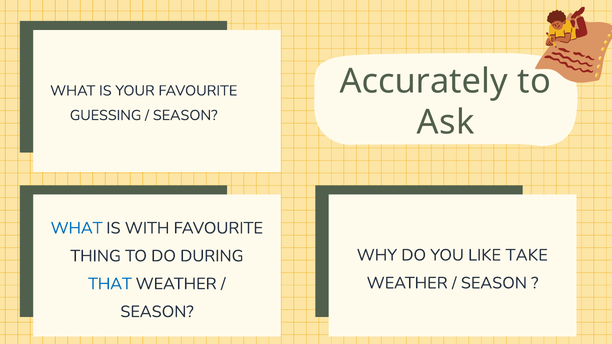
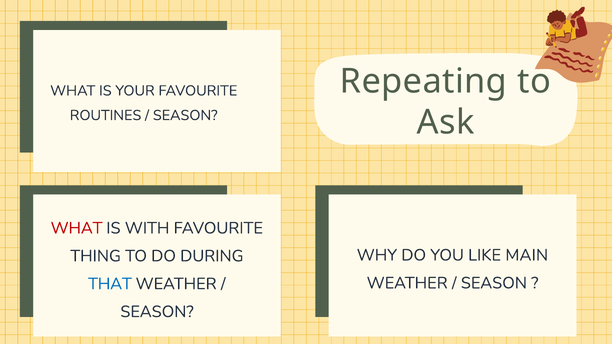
Accurately: Accurately -> Repeating
GUESSING: GUESSING -> ROUTINES
WHAT at (77, 228) colour: blue -> red
TAKE: TAKE -> MAIN
